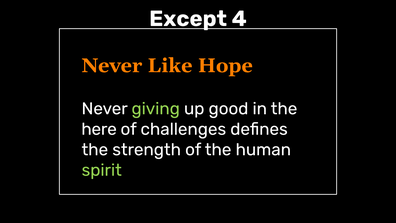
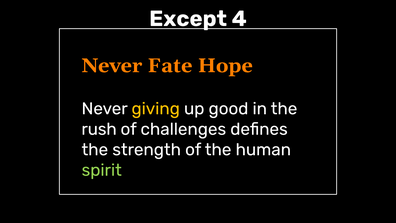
Like: Like -> Fate
giving colour: light green -> yellow
here: here -> rush
